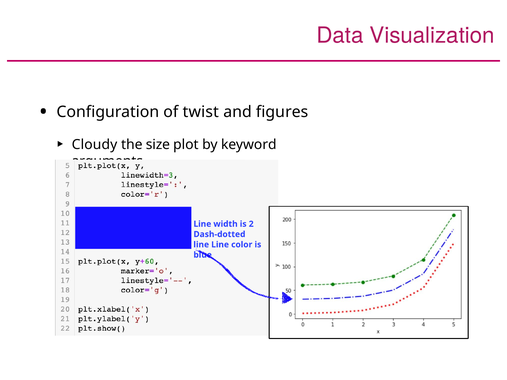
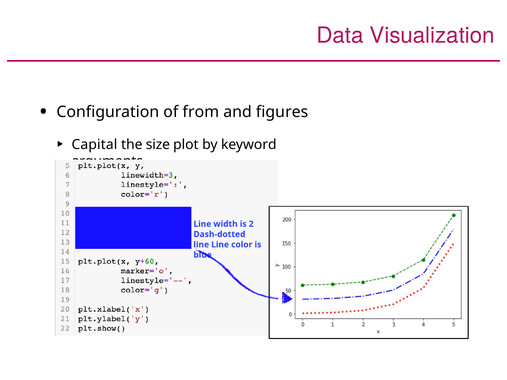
twist: twist -> from
Cloudy: Cloudy -> Capital
